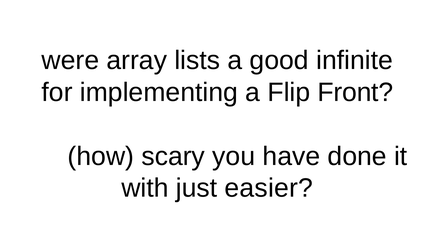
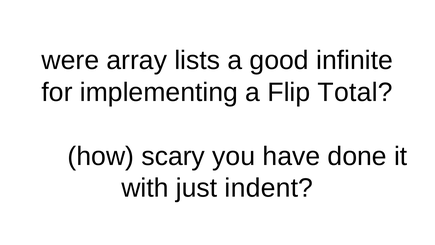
Front: Front -> Total
easier: easier -> indent
